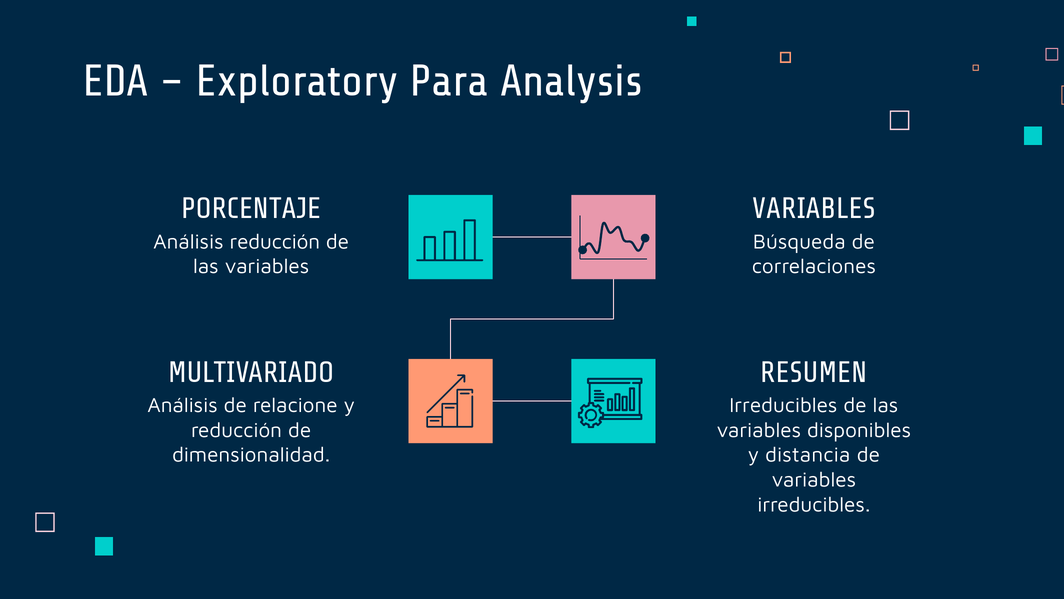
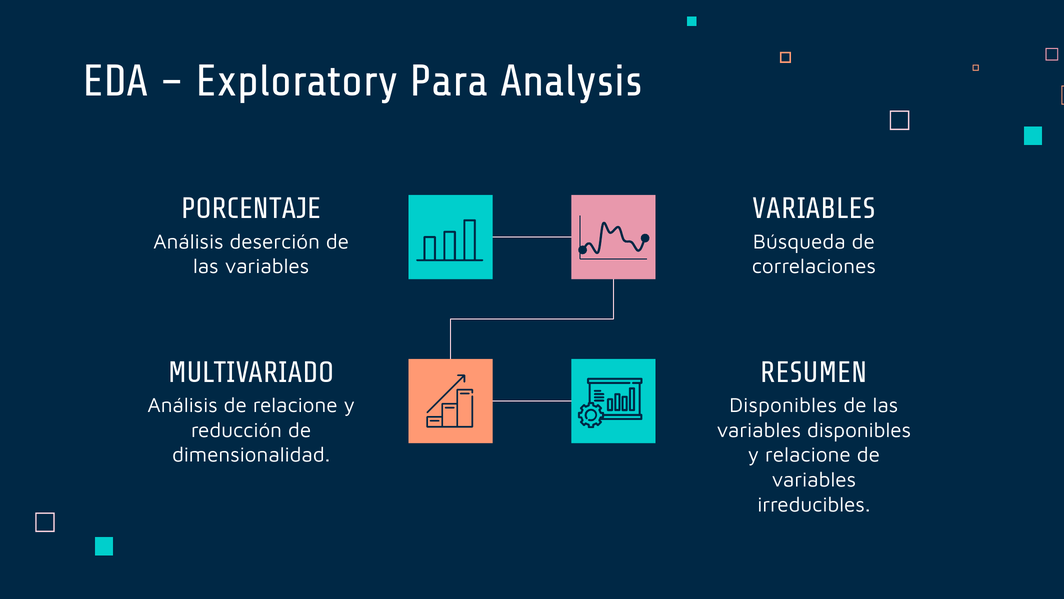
Análisis reducción: reducción -> deserción
Irreducibles at (783, 405): Irreducibles -> Disponibles
y distancia: distancia -> relacione
